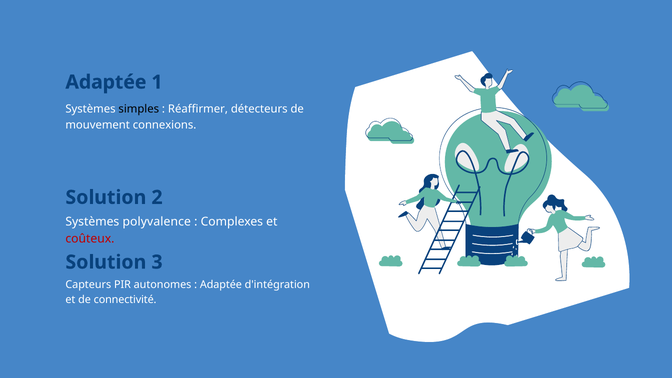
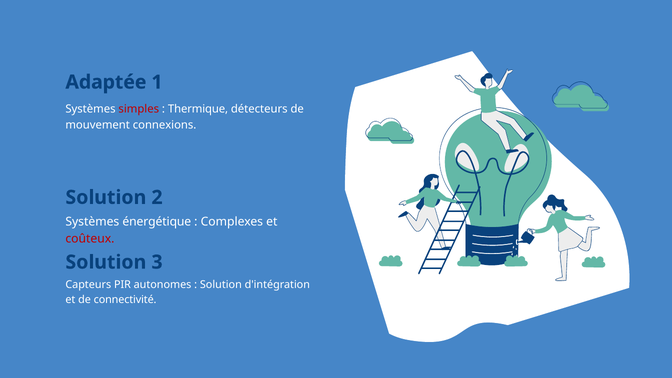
simples colour: black -> red
Réaffirmer: Réaffirmer -> Thermique
polyvalence: polyvalence -> énergétique
Adaptée at (221, 284): Adaptée -> Solution
